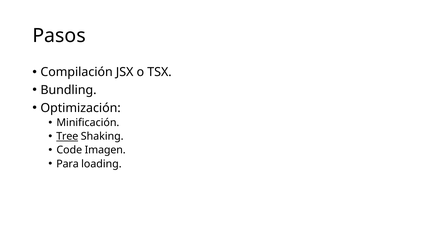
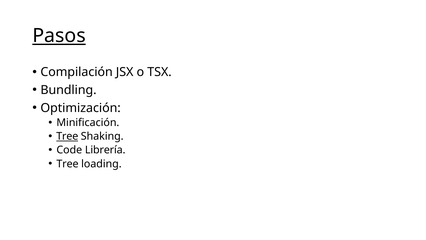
Pasos underline: none -> present
Imagen: Imagen -> Librería
Para at (67, 164): Para -> Tree
